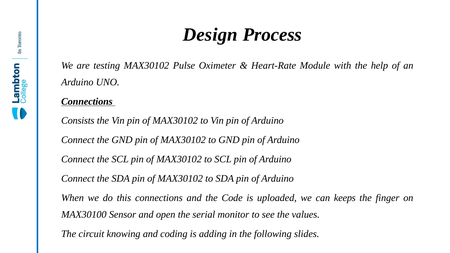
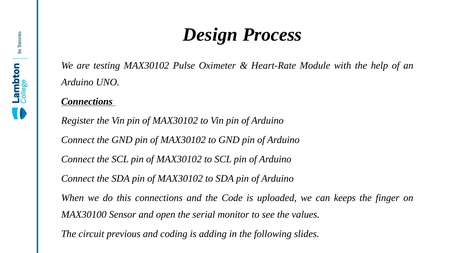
Consists: Consists -> Register
knowing: knowing -> previous
